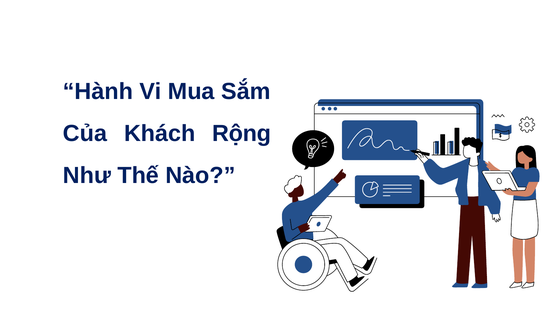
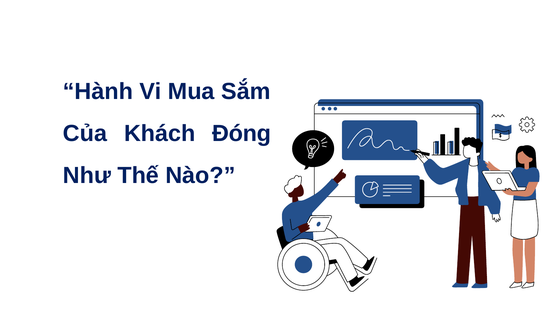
Rộng: Rộng -> Đóng
